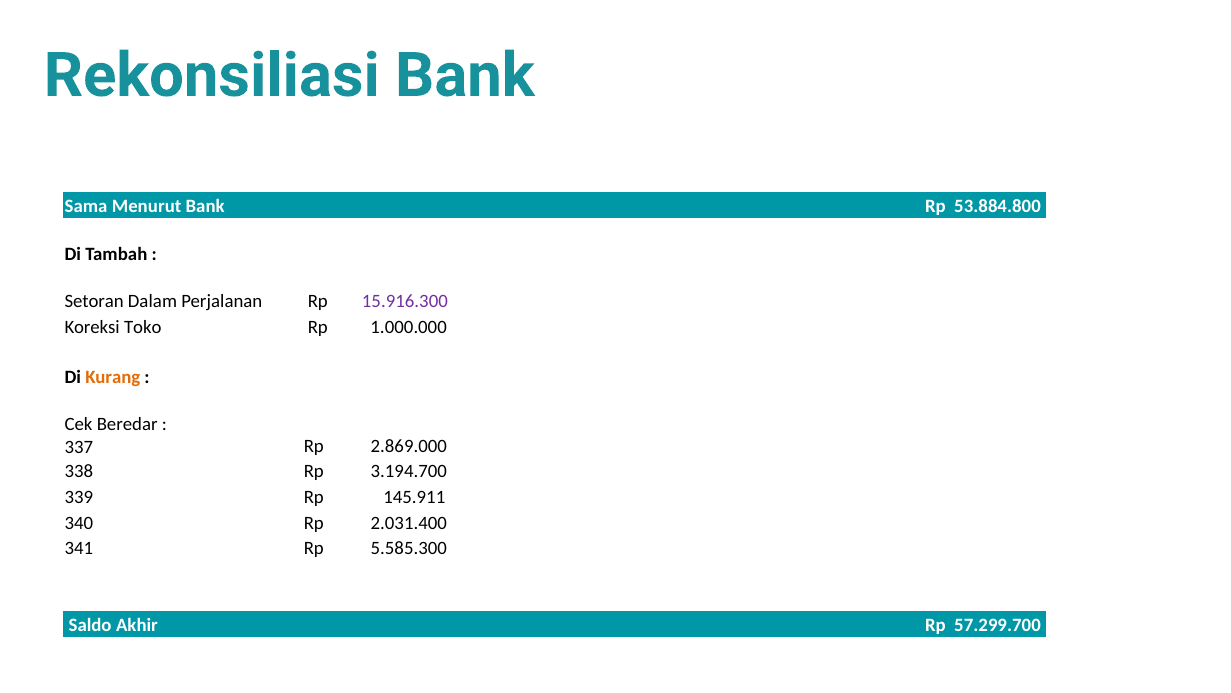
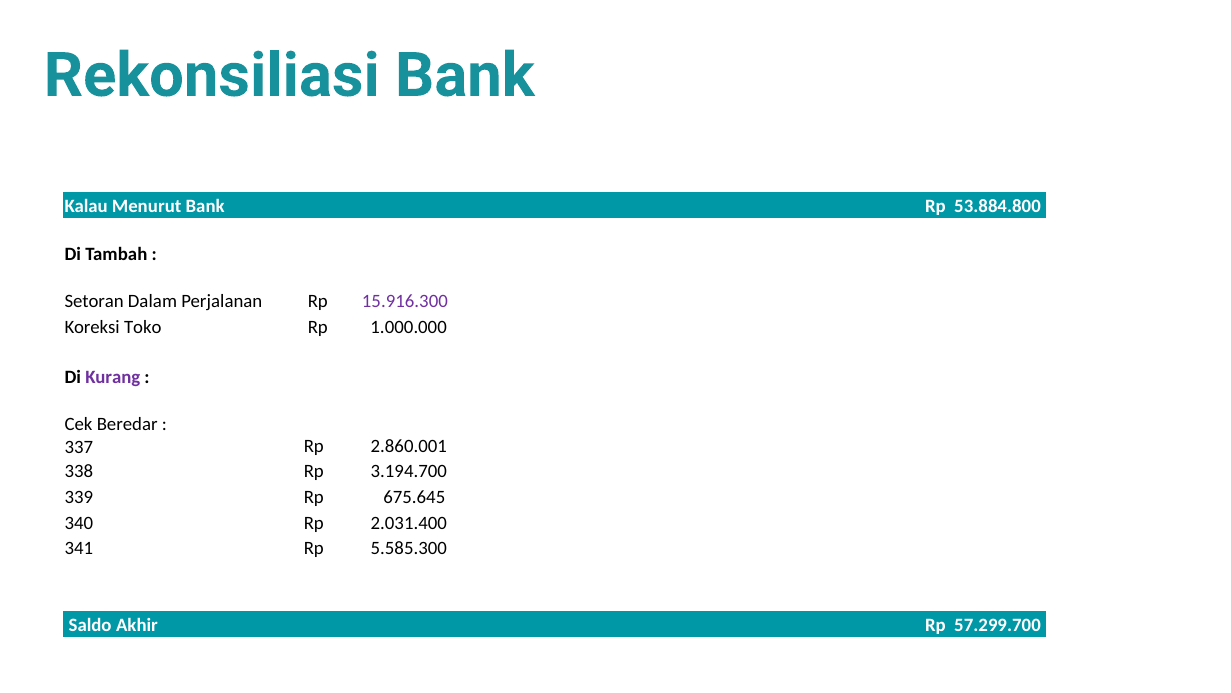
Sama: Sama -> Kalau
Kurang colour: orange -> purple
2.869.000: 2.869.000 -> 2.860.001
145.911: 145.911 -> 675.645
